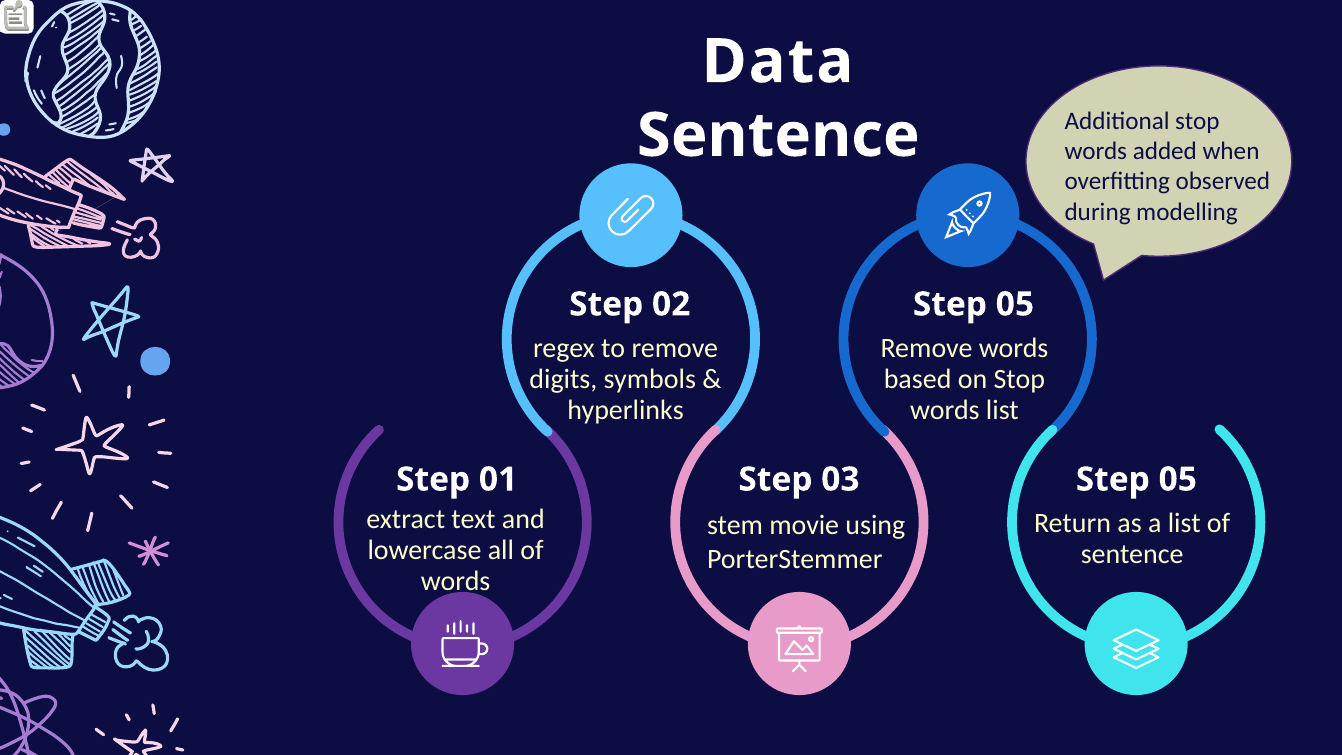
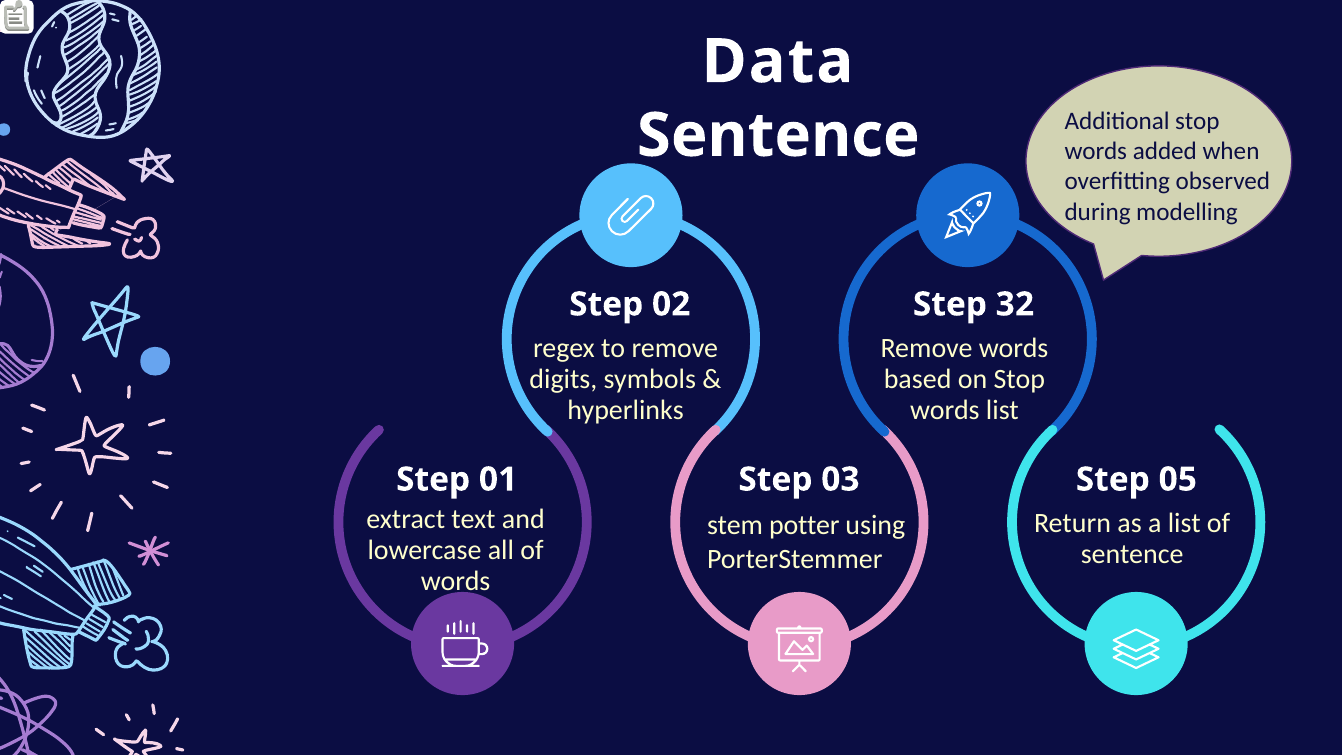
05 at (1015, 304): 05 -> 32
movie: movie -> potter
